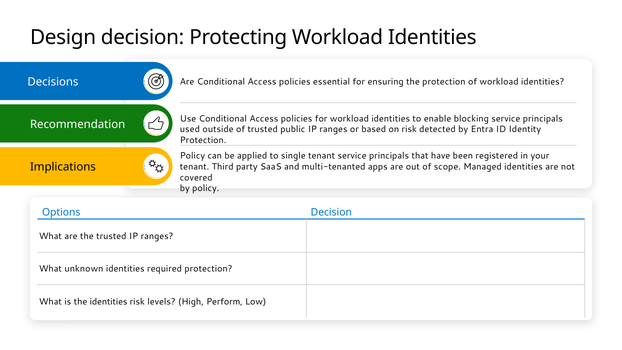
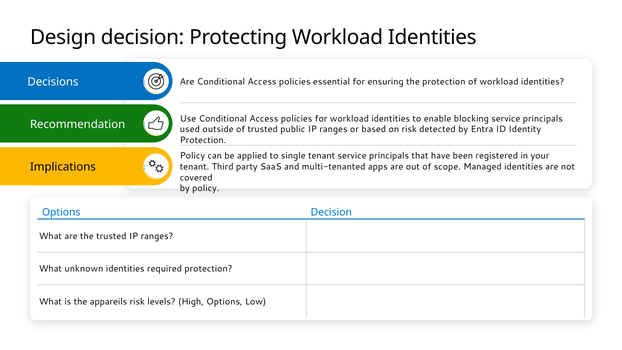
the identities: identities -> appareils
High Perform: Perform -> Options
